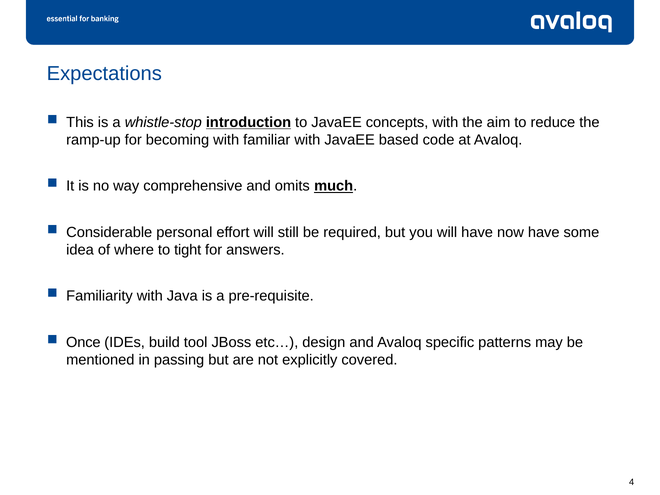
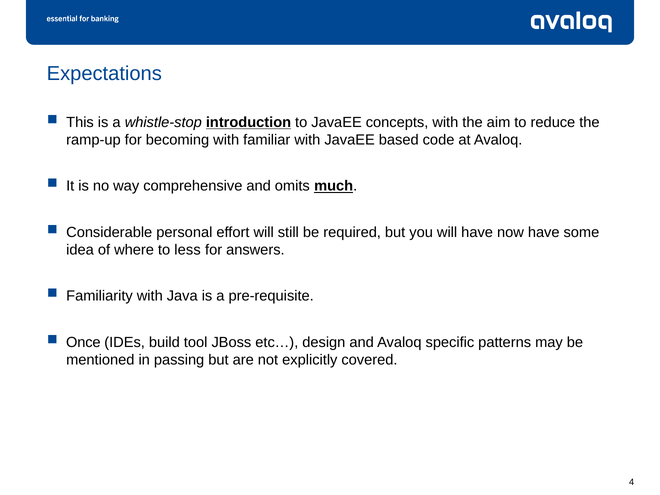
tight: tight -> less
